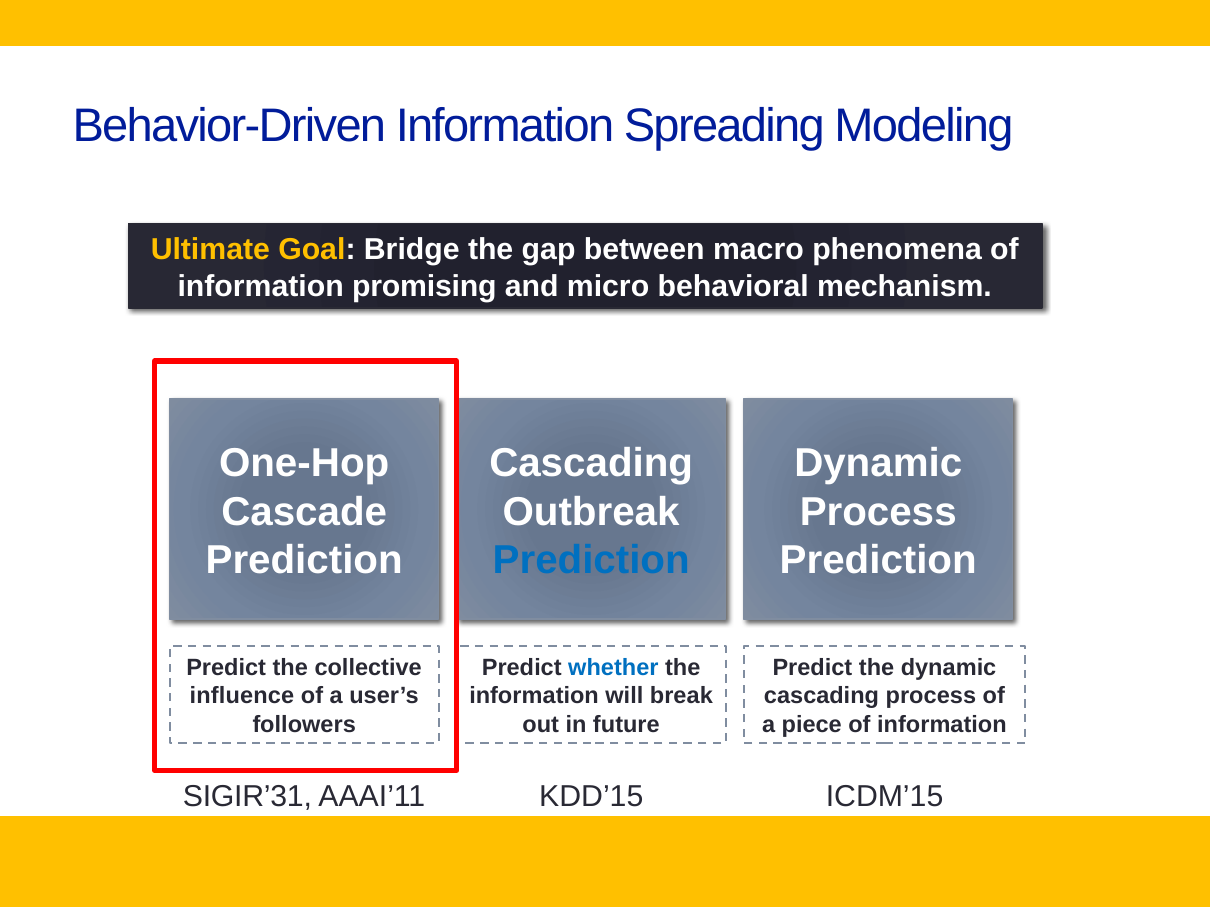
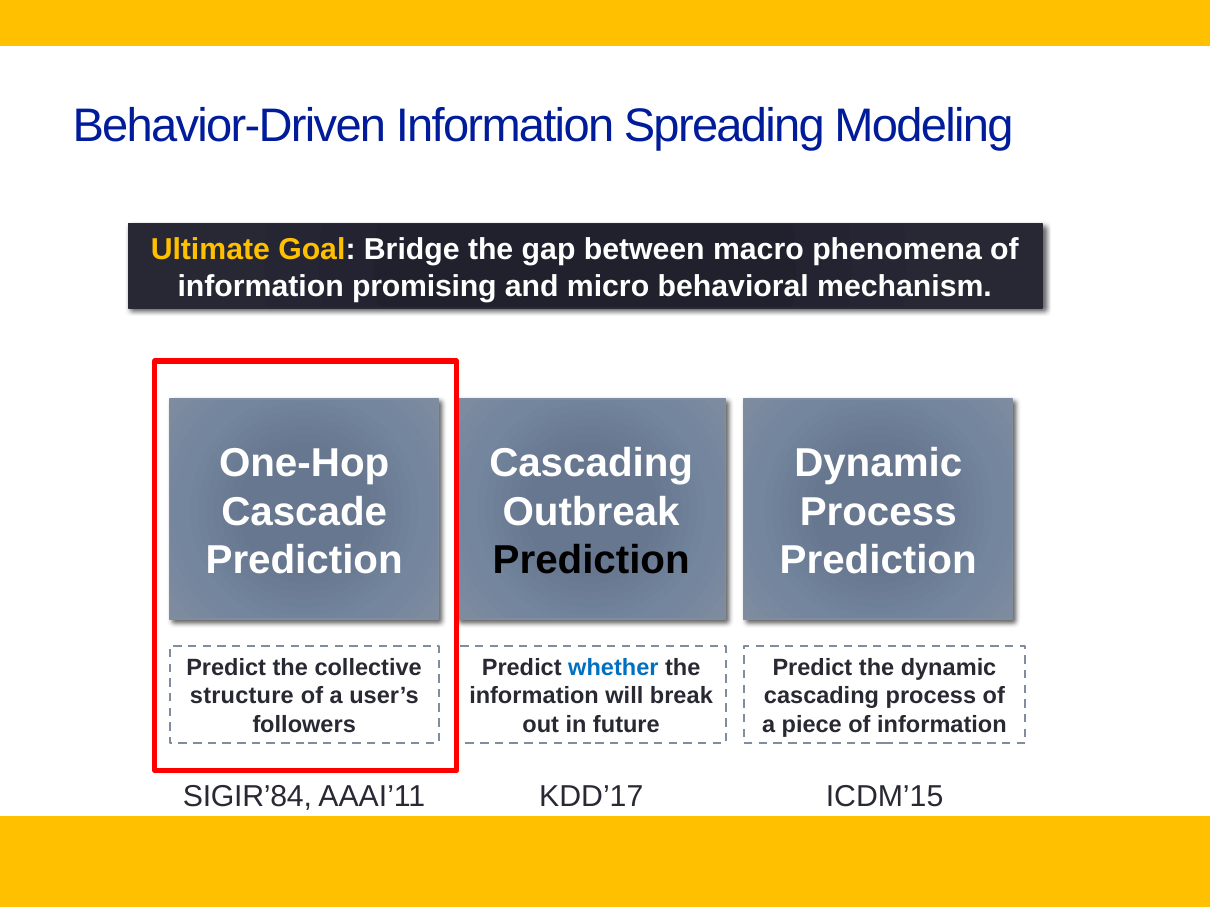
Prediction at (591, 560) colour: blue -> black
influence: influence -> structure
SIGIR’31: SIGIR’31 -> SIGIR’84
KDD’15: KDD’15 -> KDD’17
